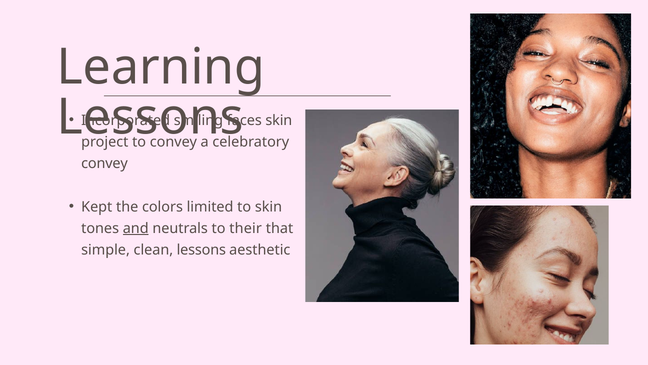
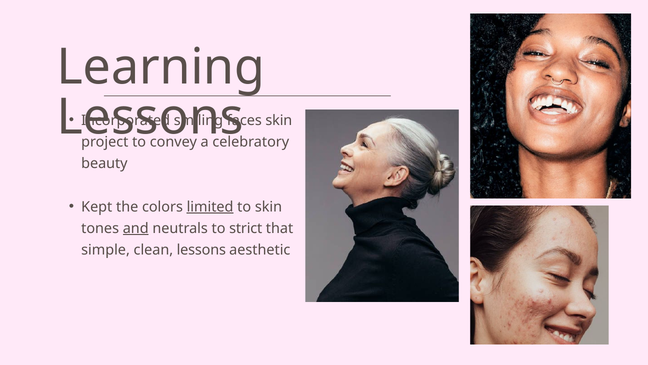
convey at (104, 163): convey -> beauty
limited underline: none -> present
their: their -> strict
